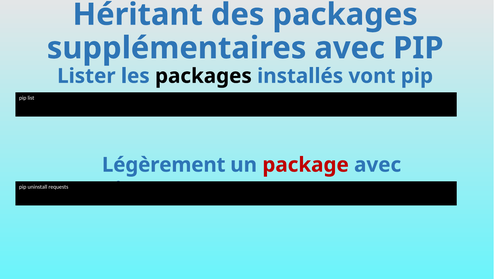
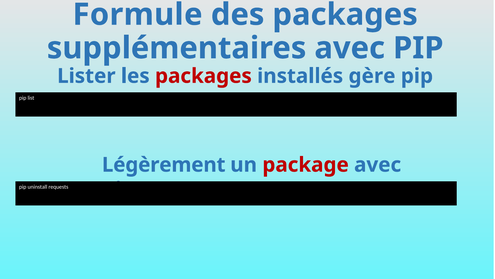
Héritant: Héritant -> Formule
packages at (203, 76) colour: black -> red
vont: vont -> gère
